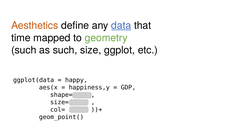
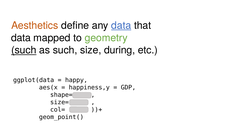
time at (21, 38): time -> data
such at (24, 50) underline: none -> present
ggplot: ggplot -> during
